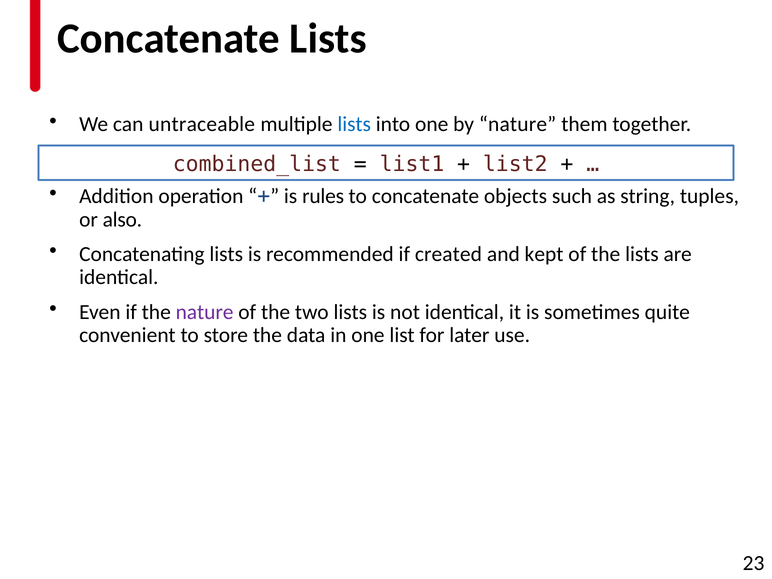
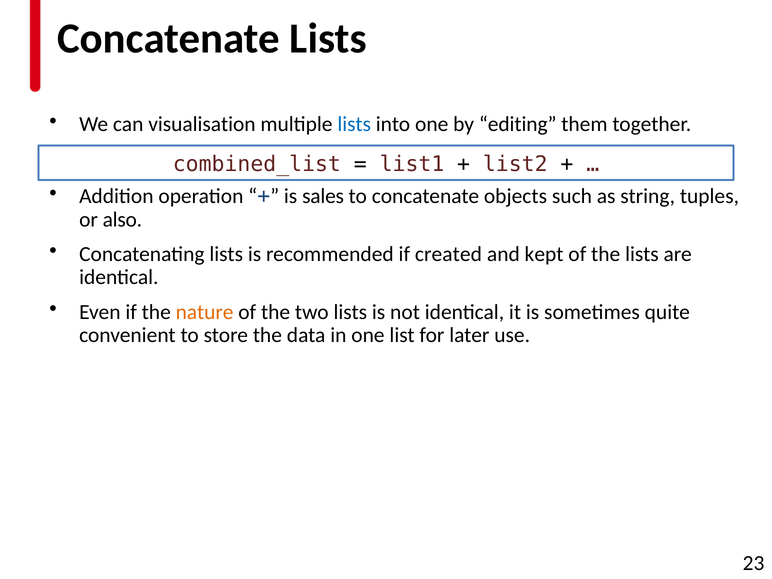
untraceable: untraceable -> visualisation
by nature: nature -> editing
rules: rules -> sales
nature at (205, 312) colour: purple -> orange
